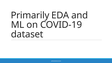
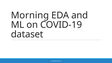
Primarily: Primarily -> Morning
